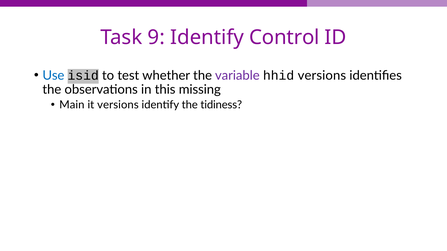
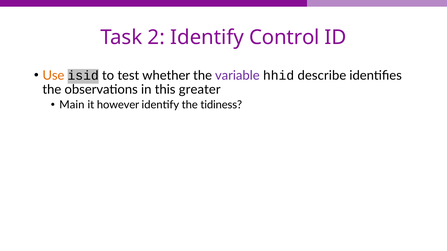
9: 9 -> 2
Use colour: blue -> orange
hhid versions: versions -> describe
missing: missing -> greater
it versions: versions -> however
